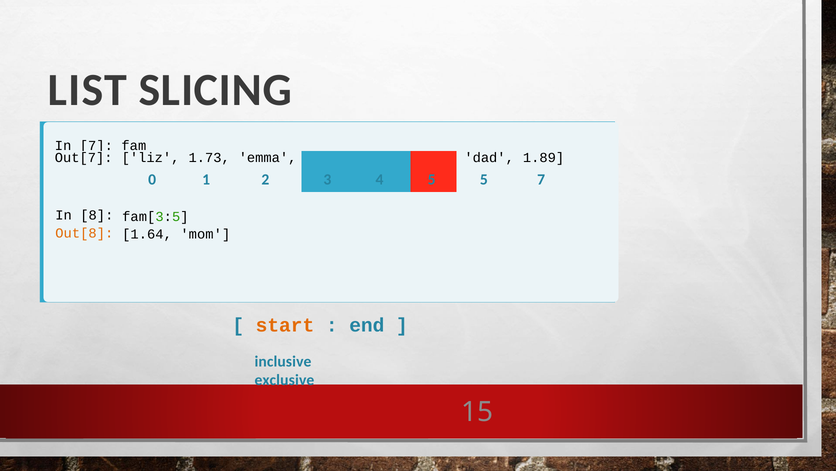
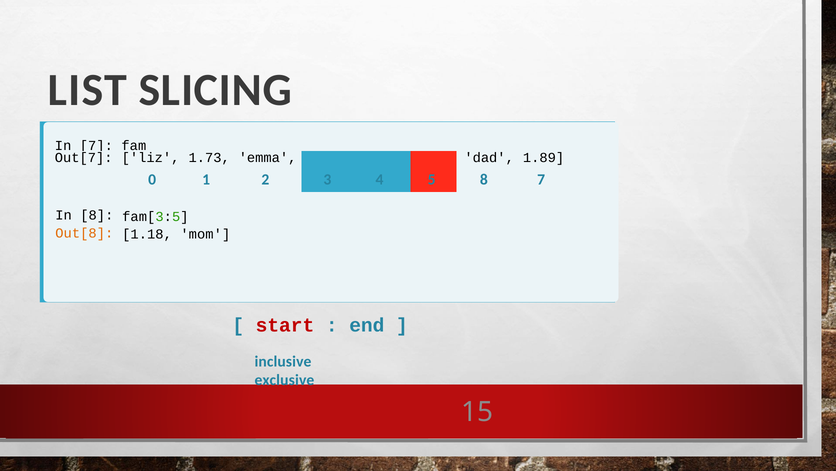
5 5: 5 -> 8
1.64: 1.64 -> 1.18
start colour: orange -> red
